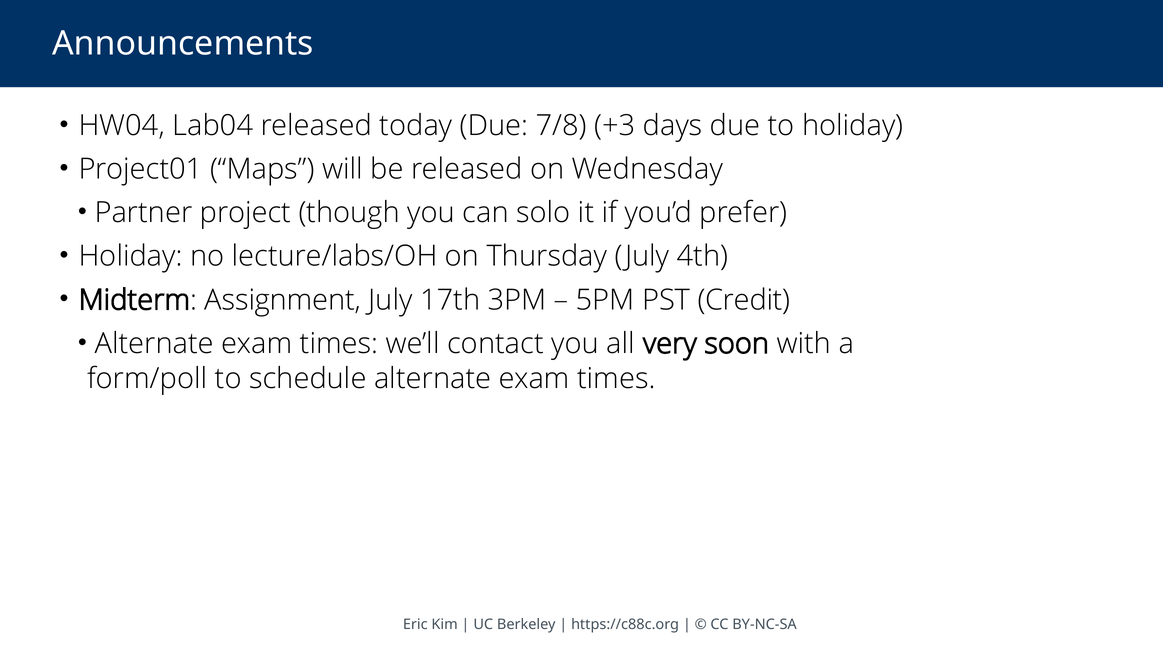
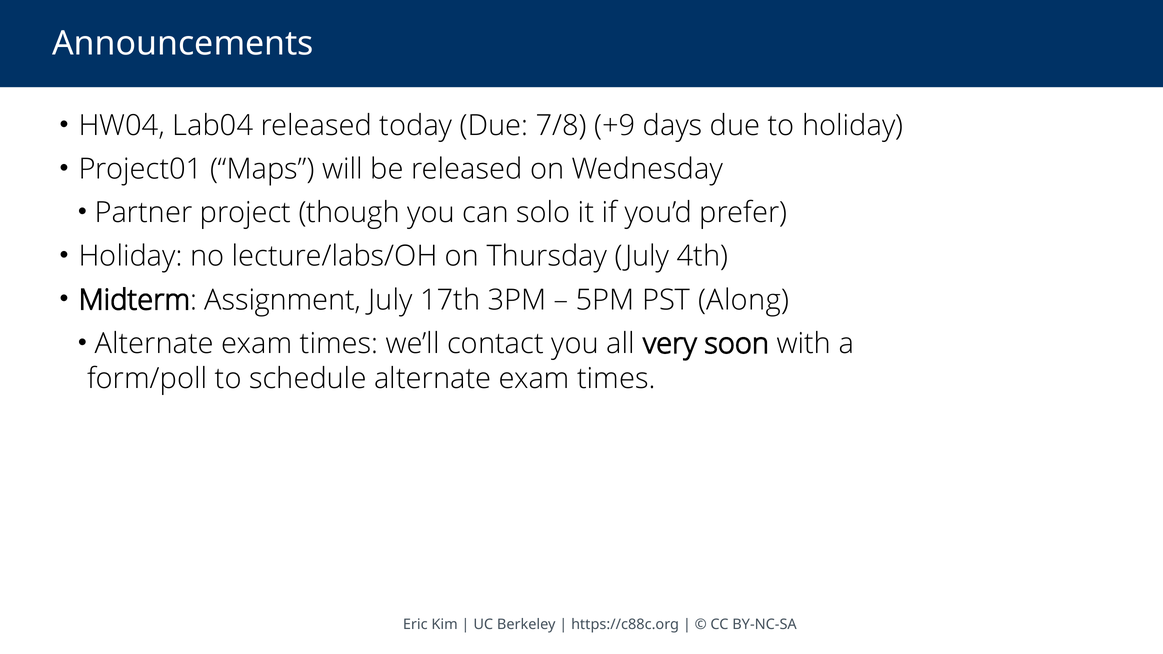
+3: +3 -> +9
Credit: Credit -> Along
